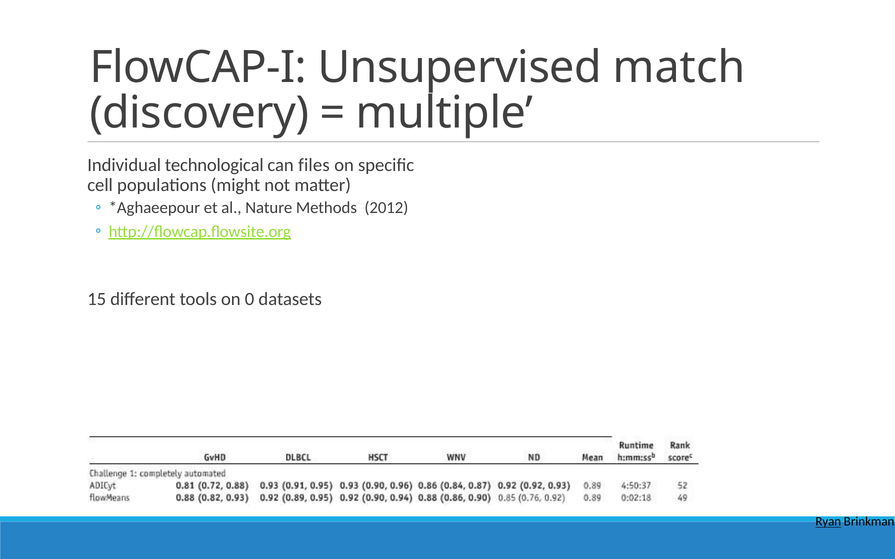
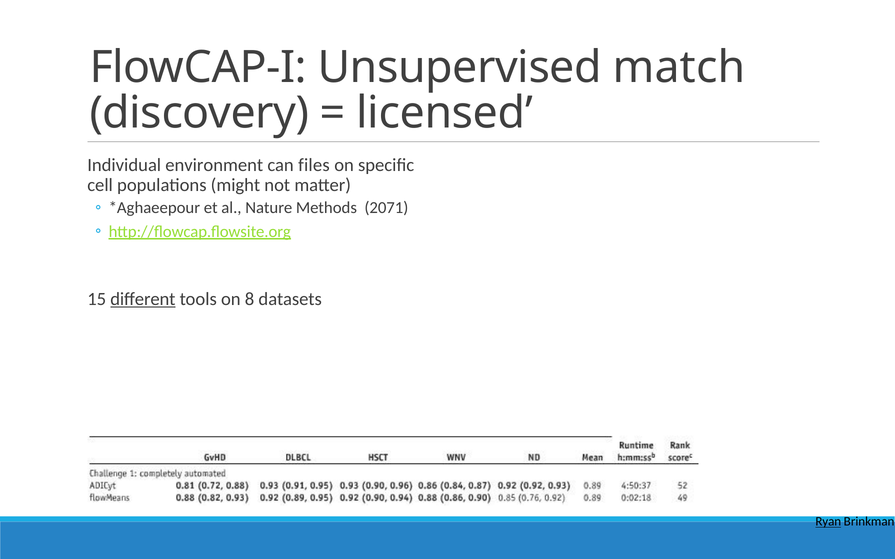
multiple: multiple -> licensed
technological: technological -> environment
2012: 2012 -> 2071
diﬀerent underline: none -> present
0: 0 -> 8
